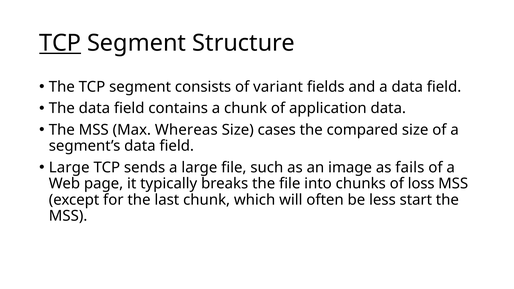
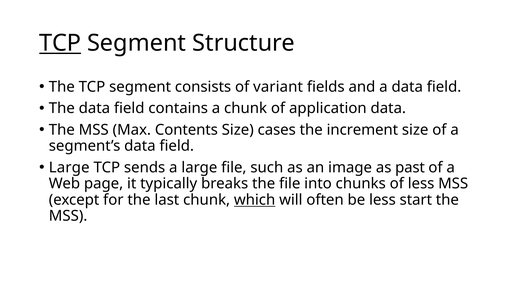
Whereas: Whereas -> Contents
compared: compared -> increment
fails: fails -> past
of loss: loss -> less
which underline: none -> present
